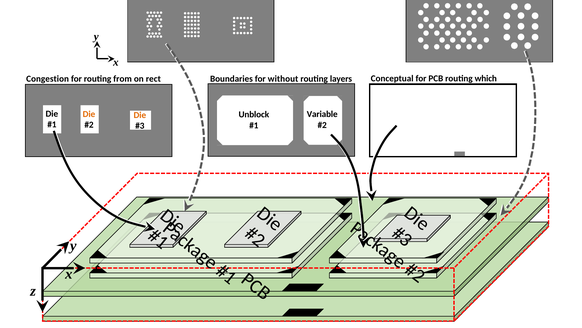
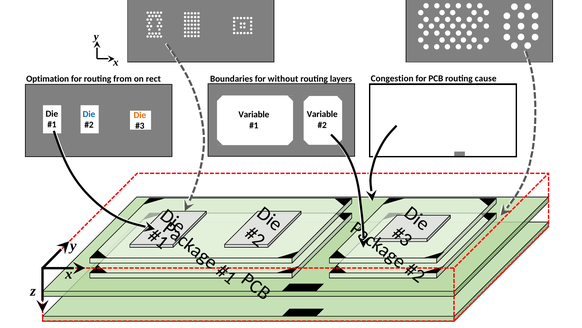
Congestion: Congestion -> Optimation
Conceptual: Conceptual -> Congestion
which: which -> cause
Die at (89, 114) colour: orange -> blue
Unblock at (254, 114): Unblock -> Variable
